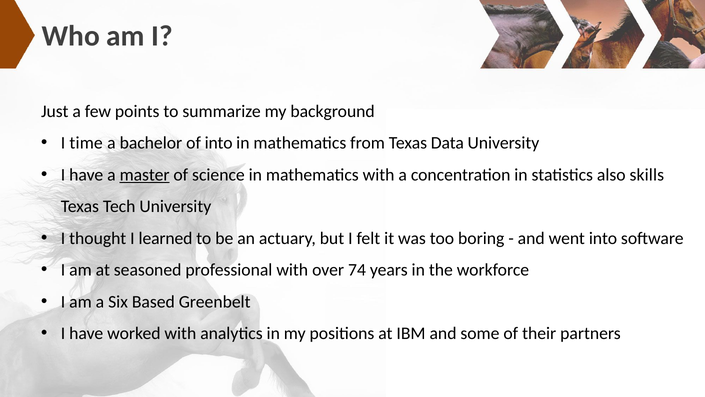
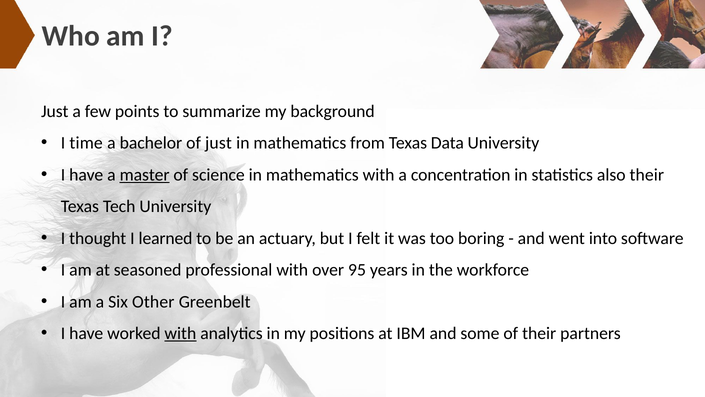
of into: into -> just
also skills: skills -> their
74: 74 -> 95
Based: Based -> Other
with at (180, 333) underline: none -> present
